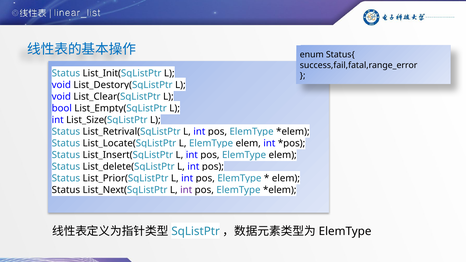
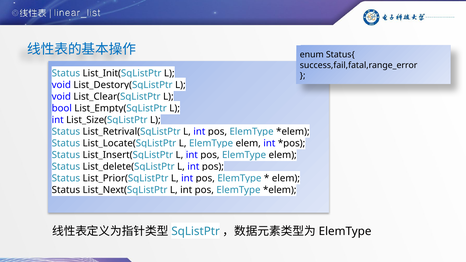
int at (186, 190) colour: purple -> black
